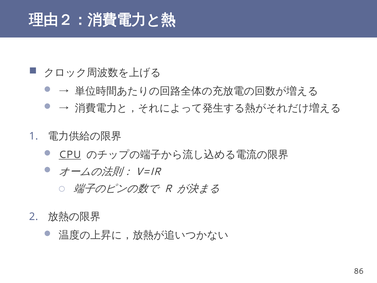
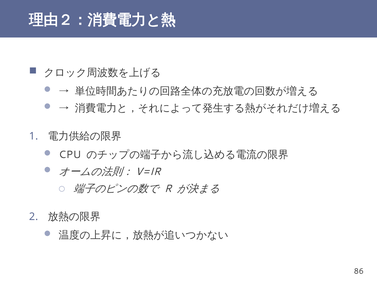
CPU underline: present -> none
